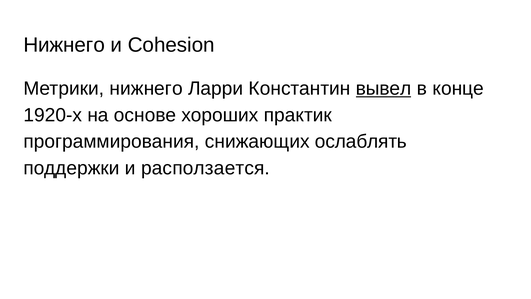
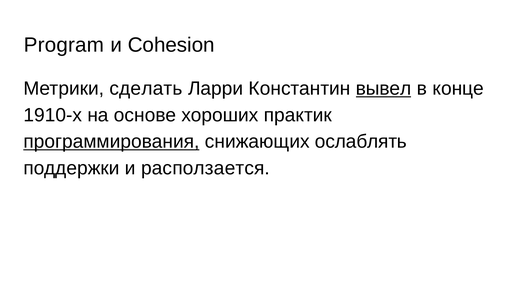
Нижнего at (64, 45): Нижнего -> Program
Метрики нижнего: нижнего -> сделать
1920-х: 1920-х -> 1910-х
программирования underline: none -> present
